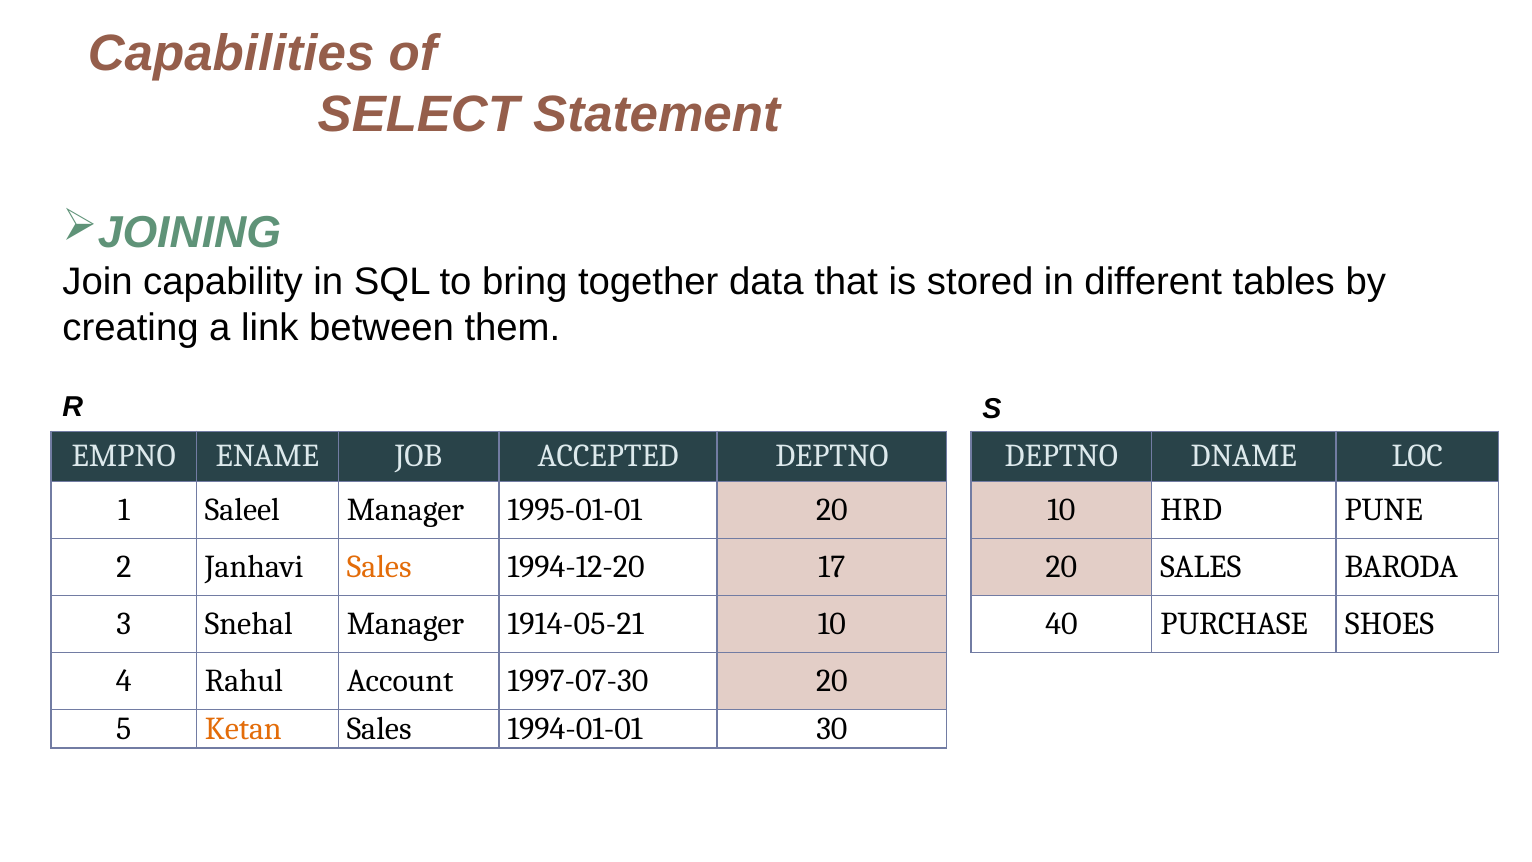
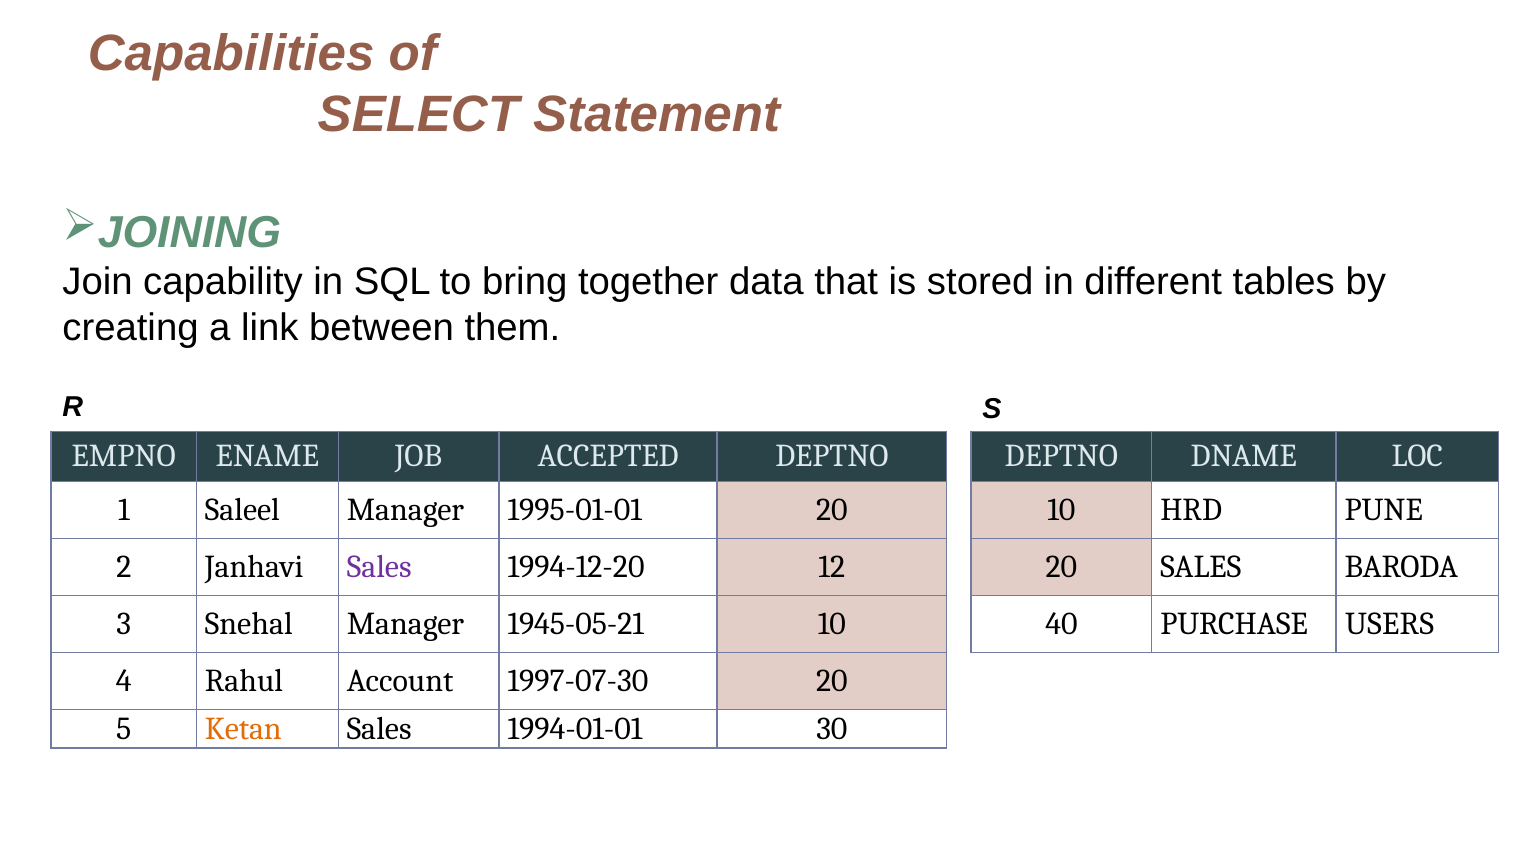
Sales at (379, 567) colour: orange -> purple
17: 17 -> 12
1914-05-21: 1914-05-21 -> 1945-05-21
SHOES: SHOES -> USERS
